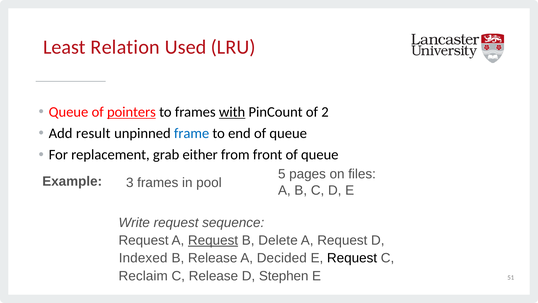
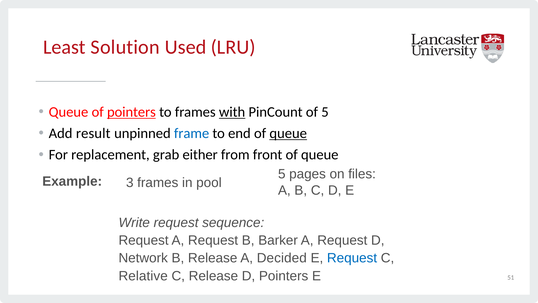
Relation: Relation -> Solution
of 2: 2 -> 5
queue at (288, 133) underline: none -> present
Request at (213, 240) underline: present -> none
Delete: Delete -> Barker
Indexed: Indexed -> Network
Request at (352, 258) colour: black -> blue
Reclaim: Reclaim -> Relative
D Stephen: Stephen -> Pointers
